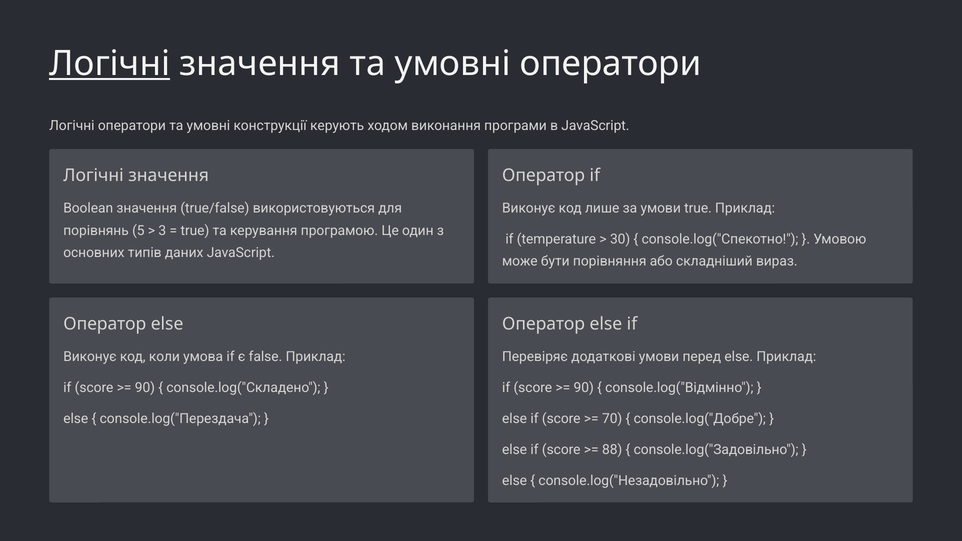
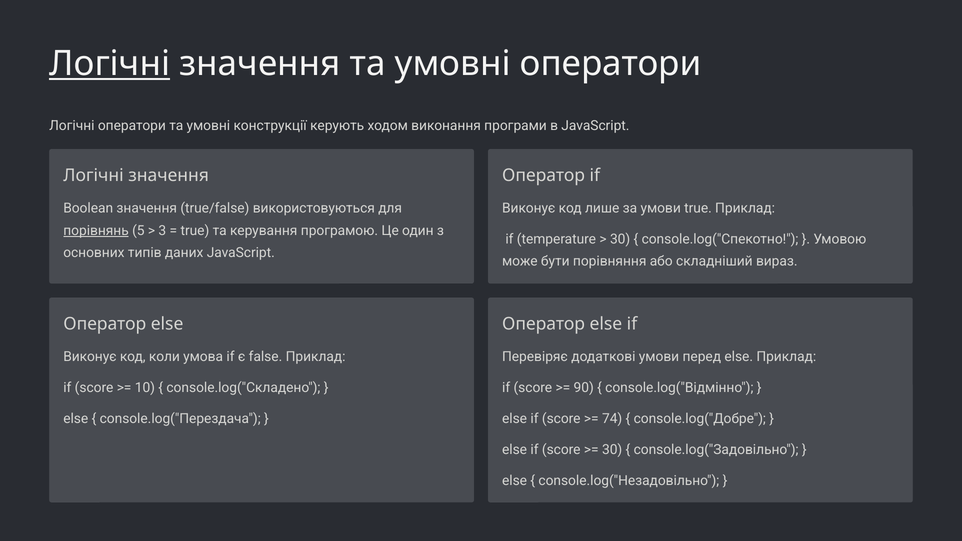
порівнянь underline: none -> present
90 at (145, 388): 90 -> 10
70: 70 -> 74
88 at (612, 450): 88 -> 30
